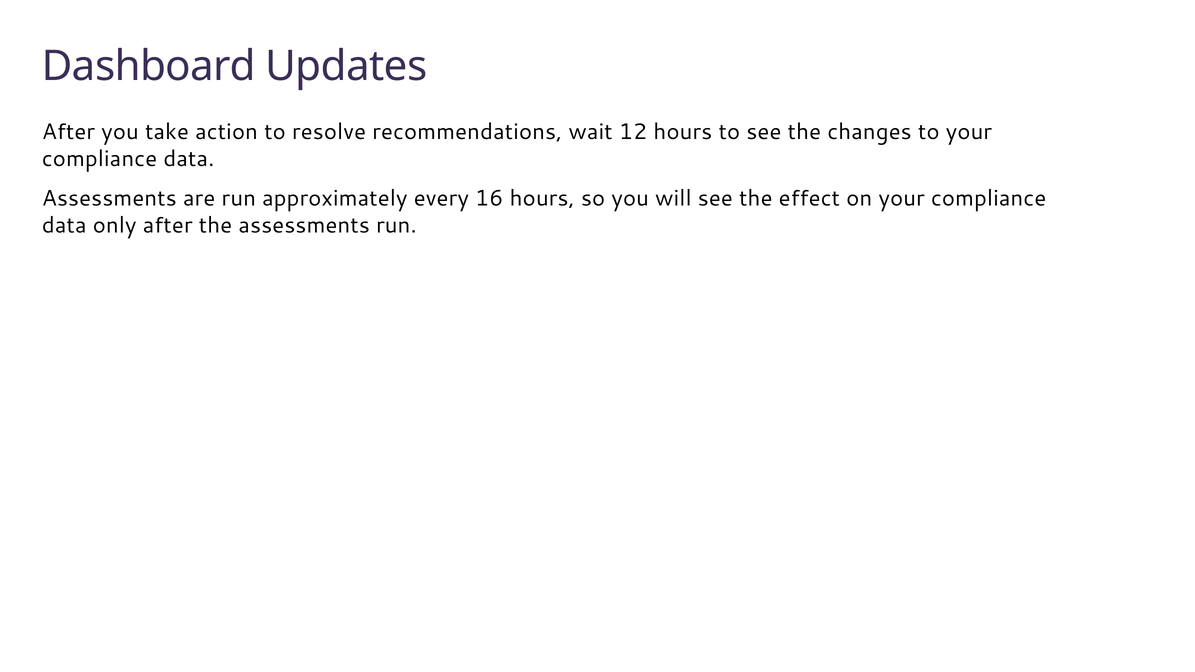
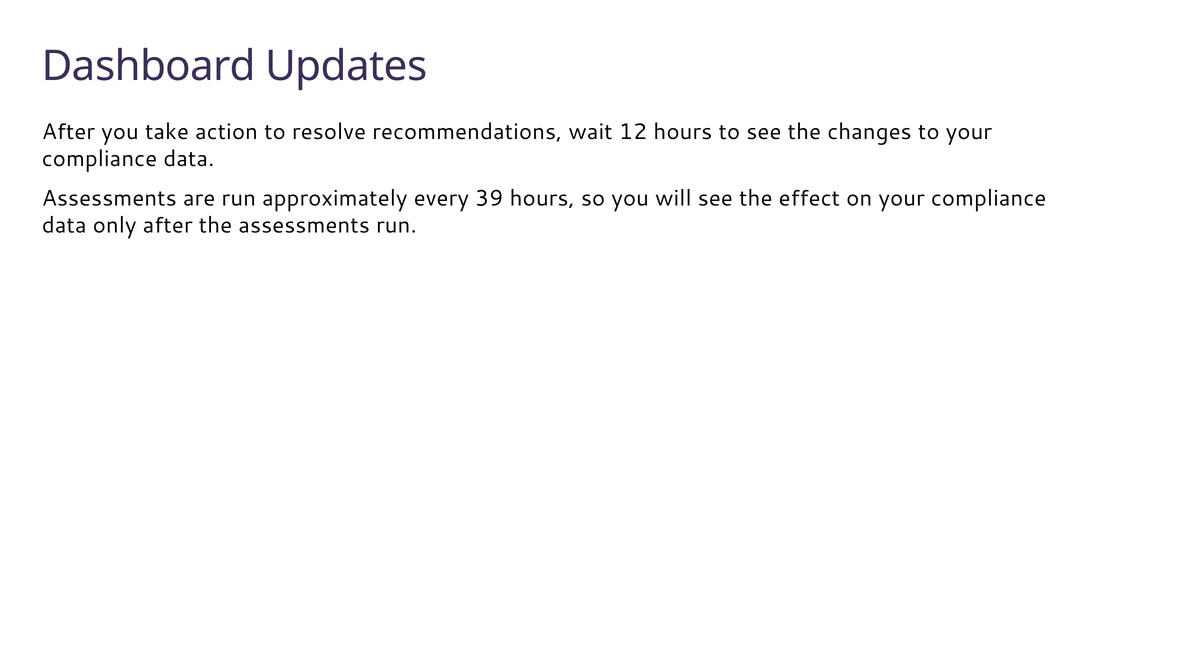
16: 16 -> 39
